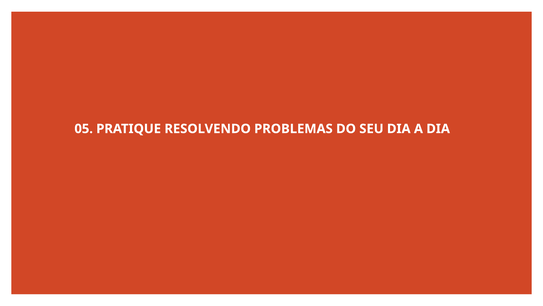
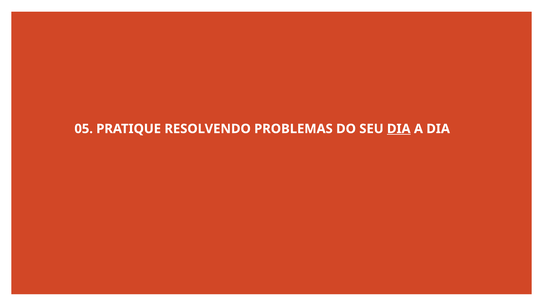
DIA at (399, 129) underline: none -> present
